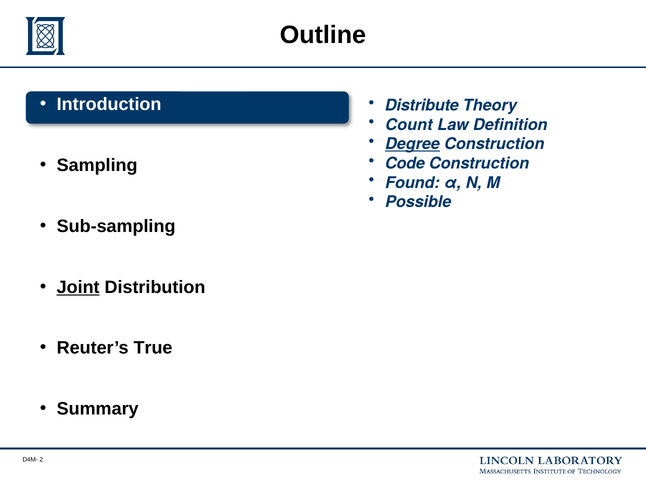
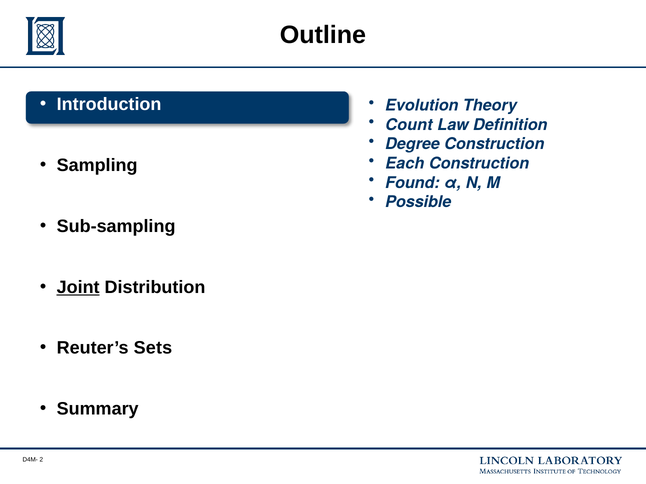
Distribute: Distribute -> Evolution
Degree underline: present -> none
Code: Code -> Each
True: True -> Sets
